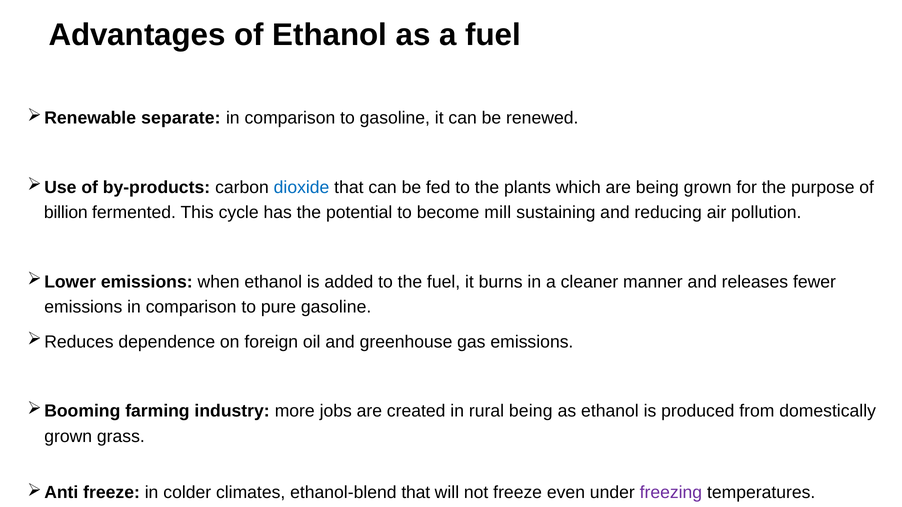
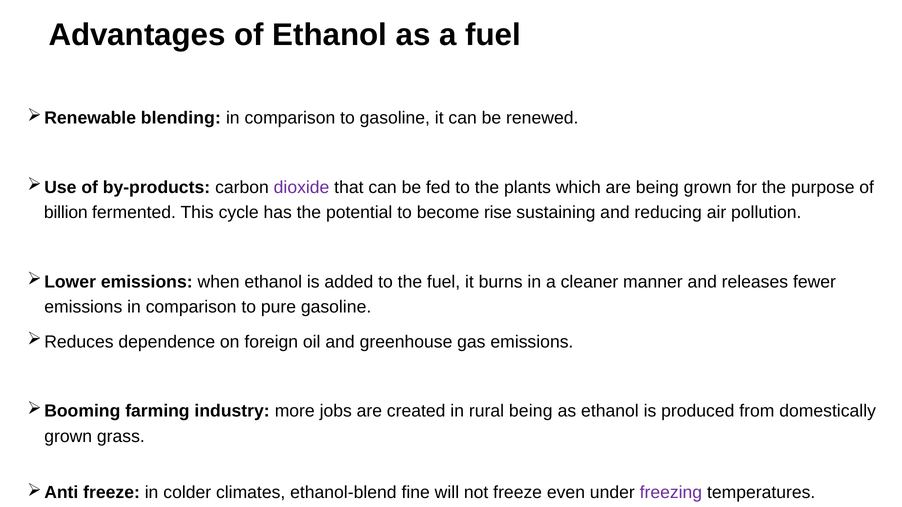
separate: separate -> blending
dioxide colour: blue -> purple
mill: mill -> rise
ethanol-blend that: that -> fine
